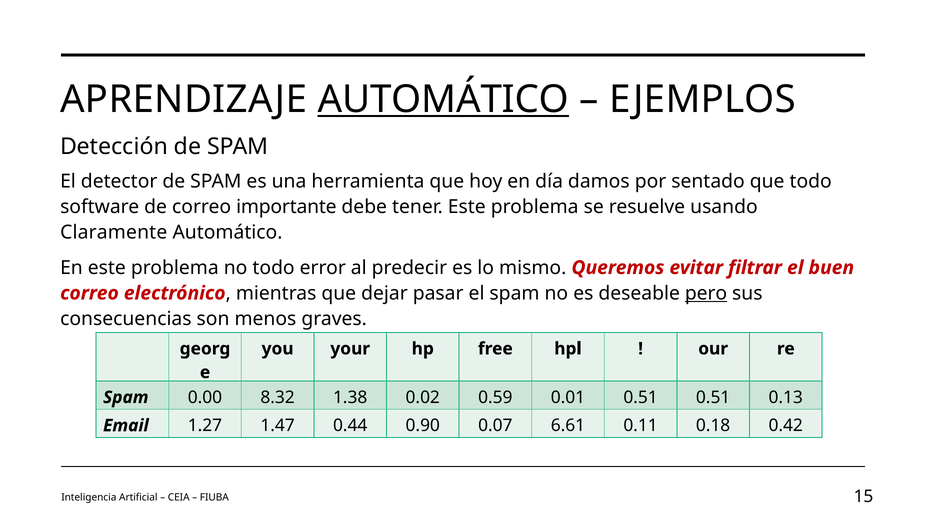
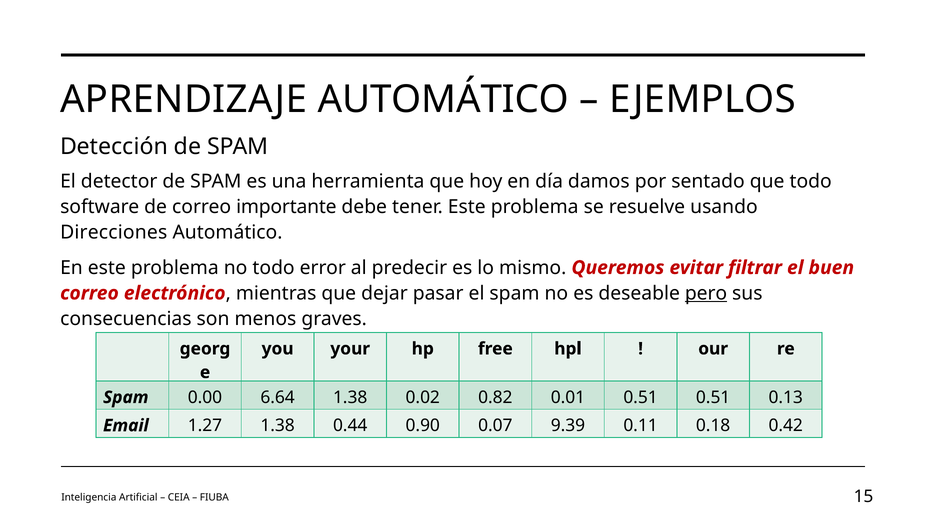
AUTOMÁTICO at (443, 99) underline: present -> none
Claramente: Claramente -> Direcciones
8.32: 8.32 -> 6.64
0.59: 0.59 -> 0.82
1.27 1.47: 1.47 -> 1.38
6.61: 6.61 -> 9.39
